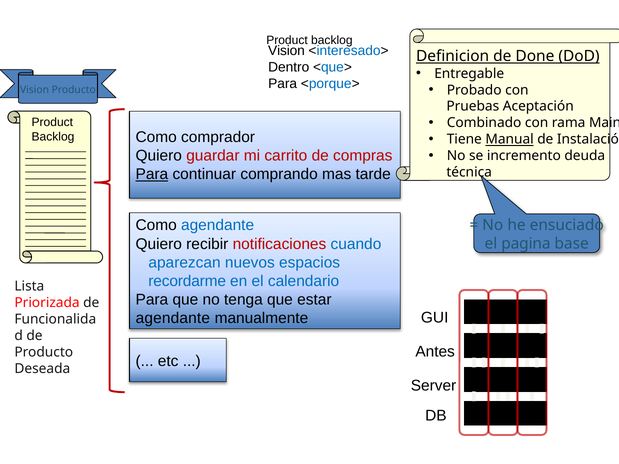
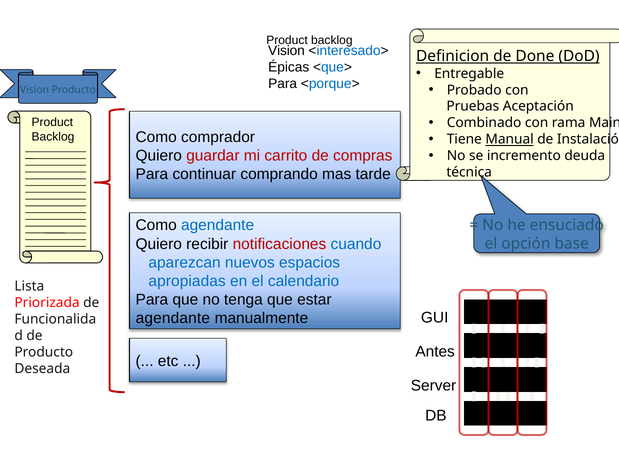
Dentro: Dentro -> Épicas
Para at (152, 174) underline: present -> none
pagina: pagina -> opción
recordarme: recordarme -> apropiadas
